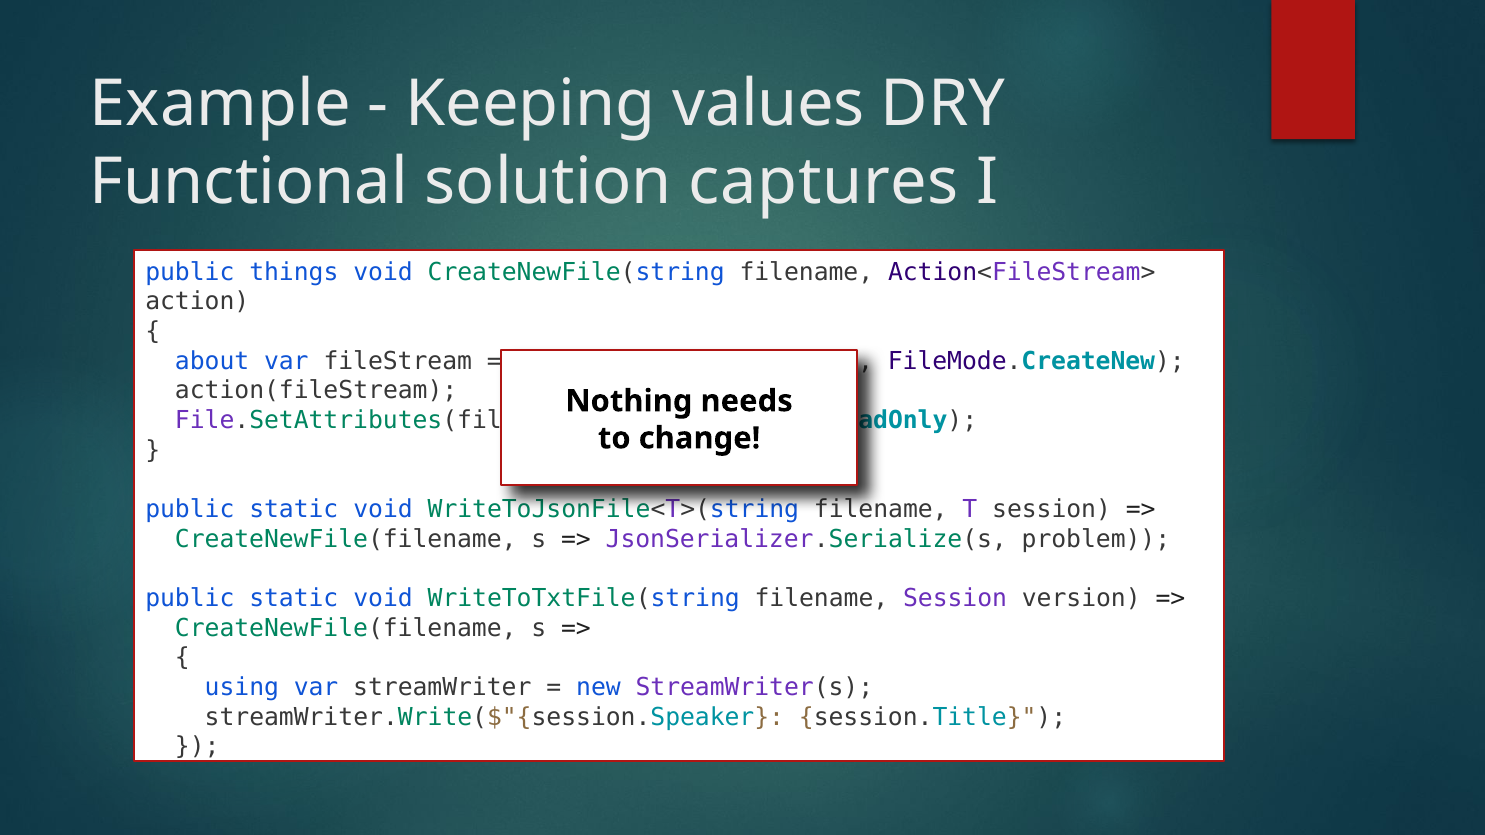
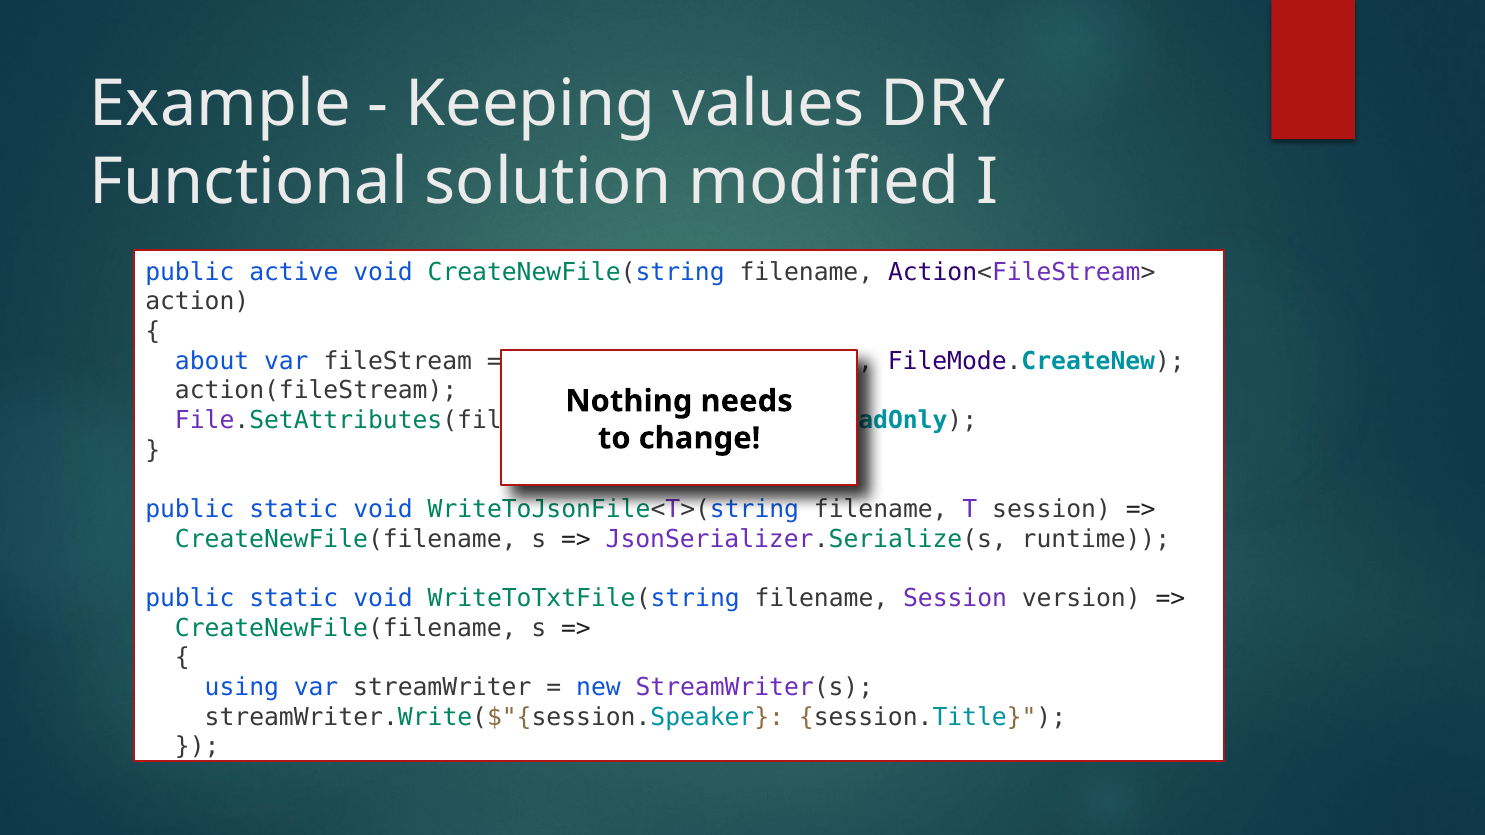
captures: captures -> modified
things: things -> active
problem: problem -> runtime
